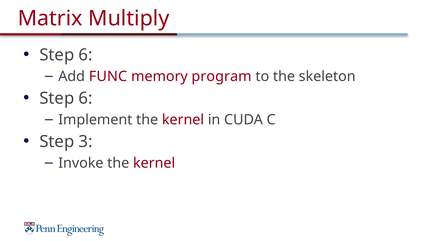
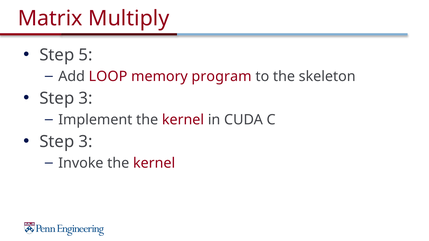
6 at (86, 55): 6 -> 5
FUNC: FUNC -> LOOP
6 at (86, 99): 6 -> 3
